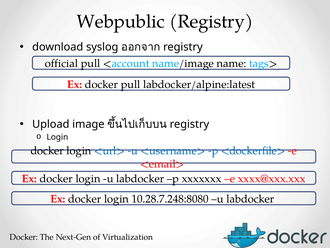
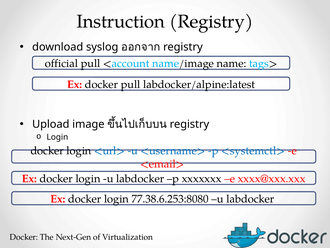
Webpublic: Webpublic -> Instruction
<dockerfile>: <dockerfile> -> <systemctl>
10.28.7.248:8080: 10.28.7.248:8080 -> 77.38.6.253:8080
